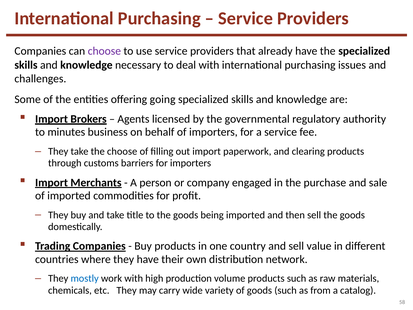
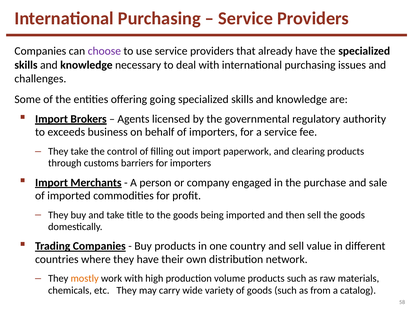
minutes: minutes -> exceeds
the choose: choose -> control
mostly colour: blue -> orange
